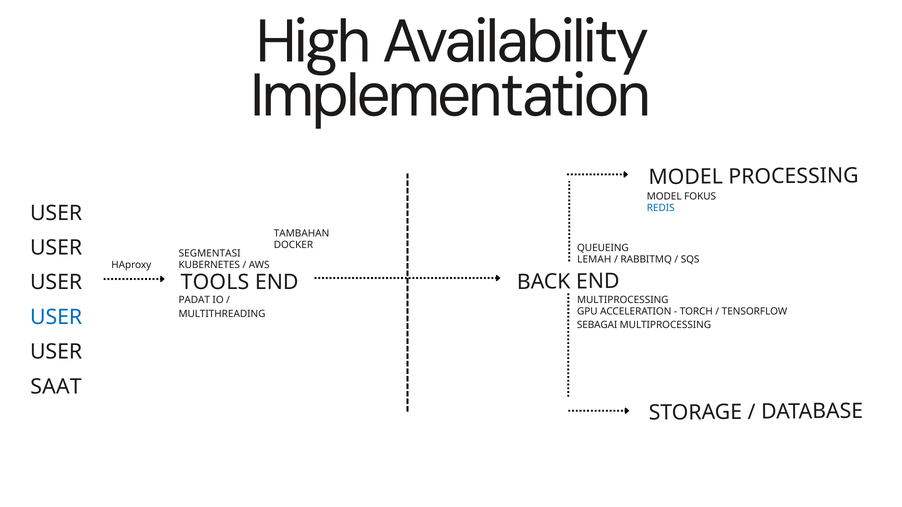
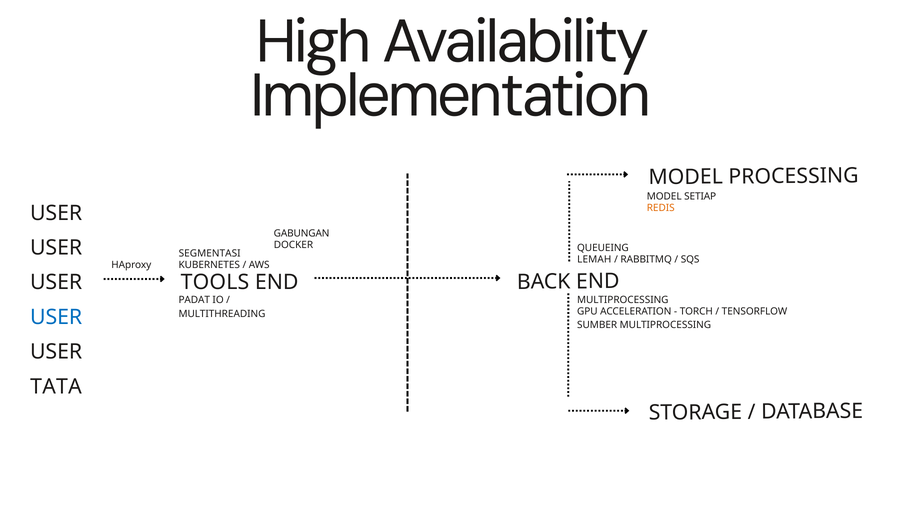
FOKUS: FOKUS -> SETIAP
REDIS colour: blue -> orange
TAMBAHAN: TAMBAHAN -> GABUNGAN
SEBAGAI: SEBAGAI -> SUMBER
SAAT: SAAT -> TATA
